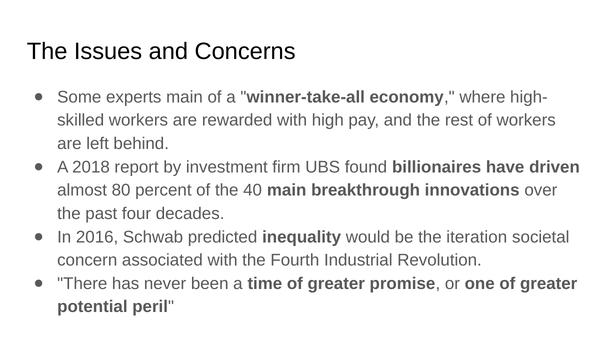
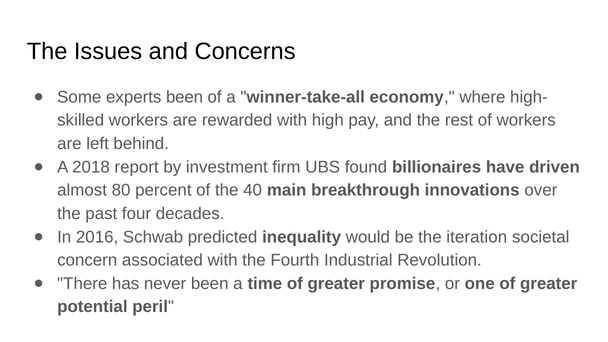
experts main: main -> been
